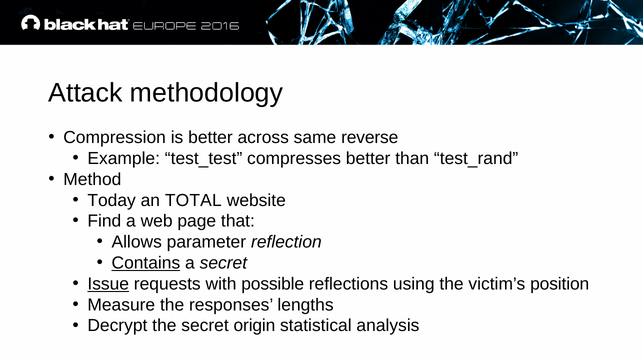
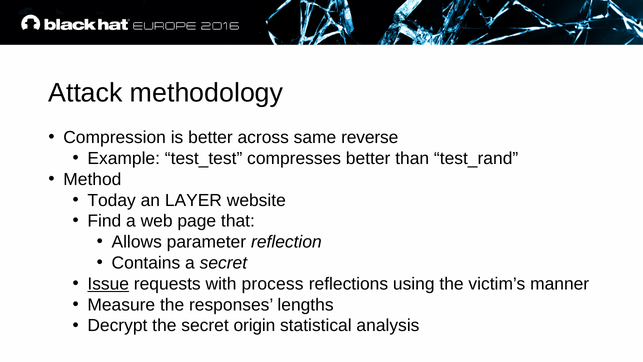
TOTAL: TOTAL -> LAYER
Contains underline: present -> none
possible: possible -> process
position: position -> manner
